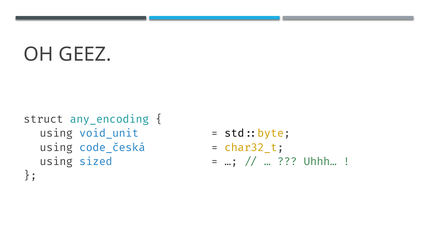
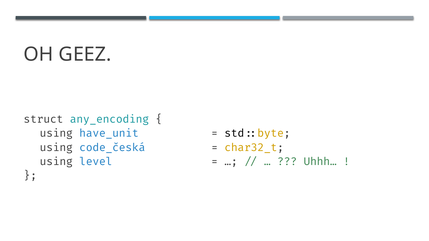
void_unit: void_unit -> have_unit
sized: sized -> level
